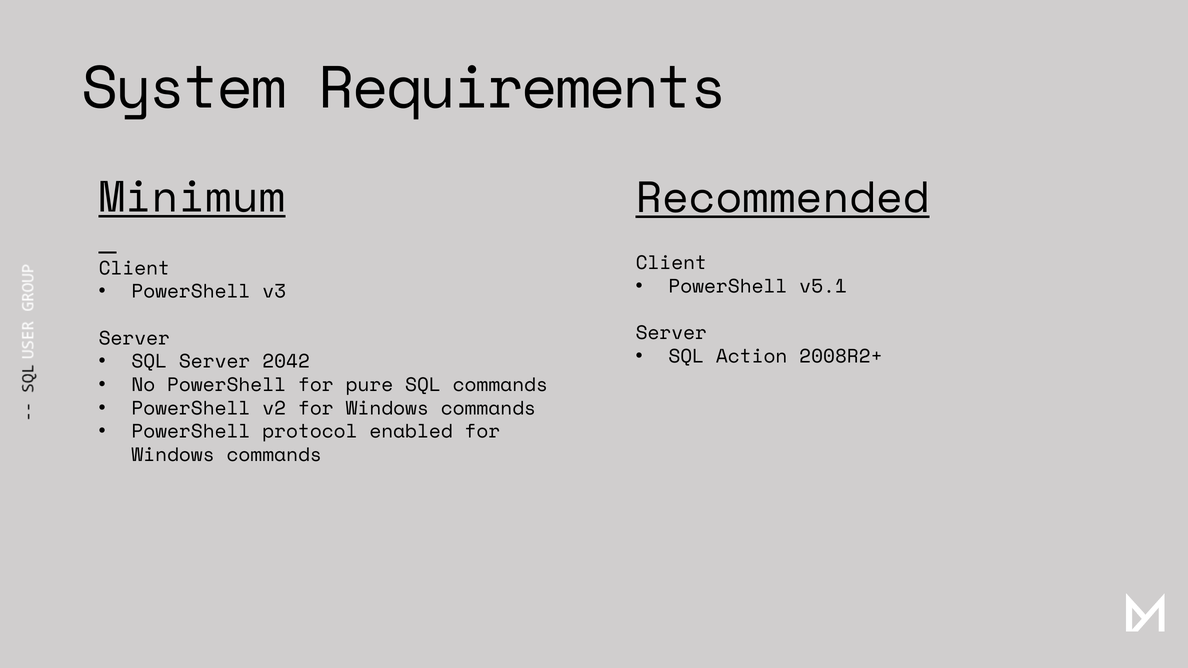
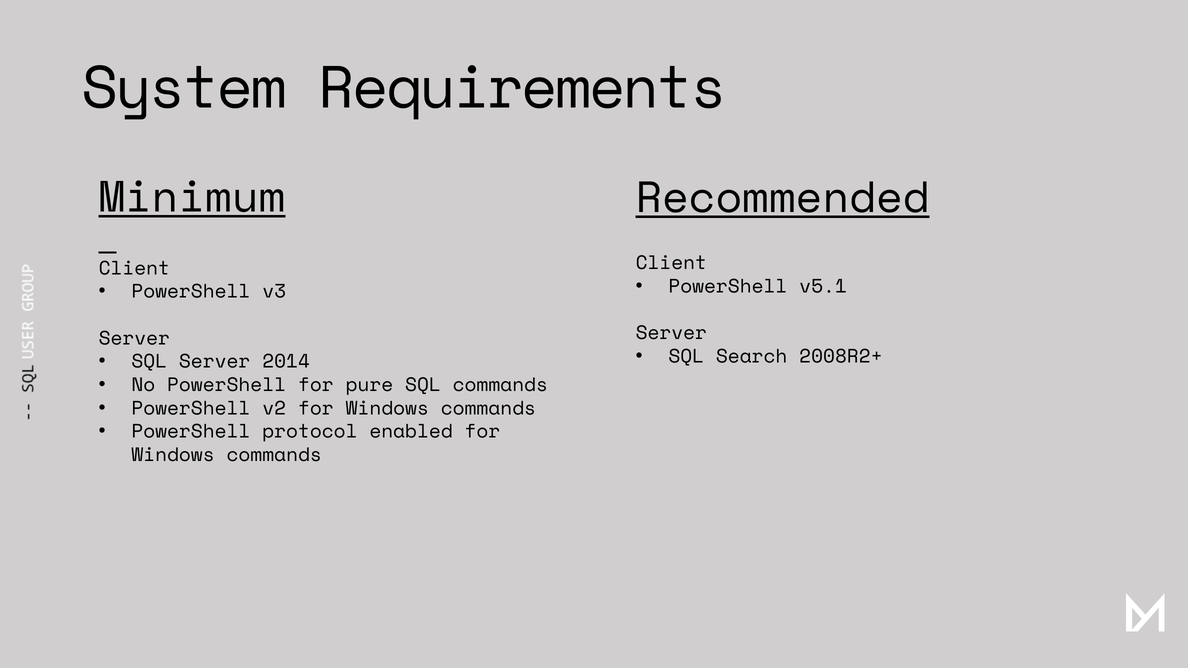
Action: Action -> Search
2042: 2042 -> 2014
